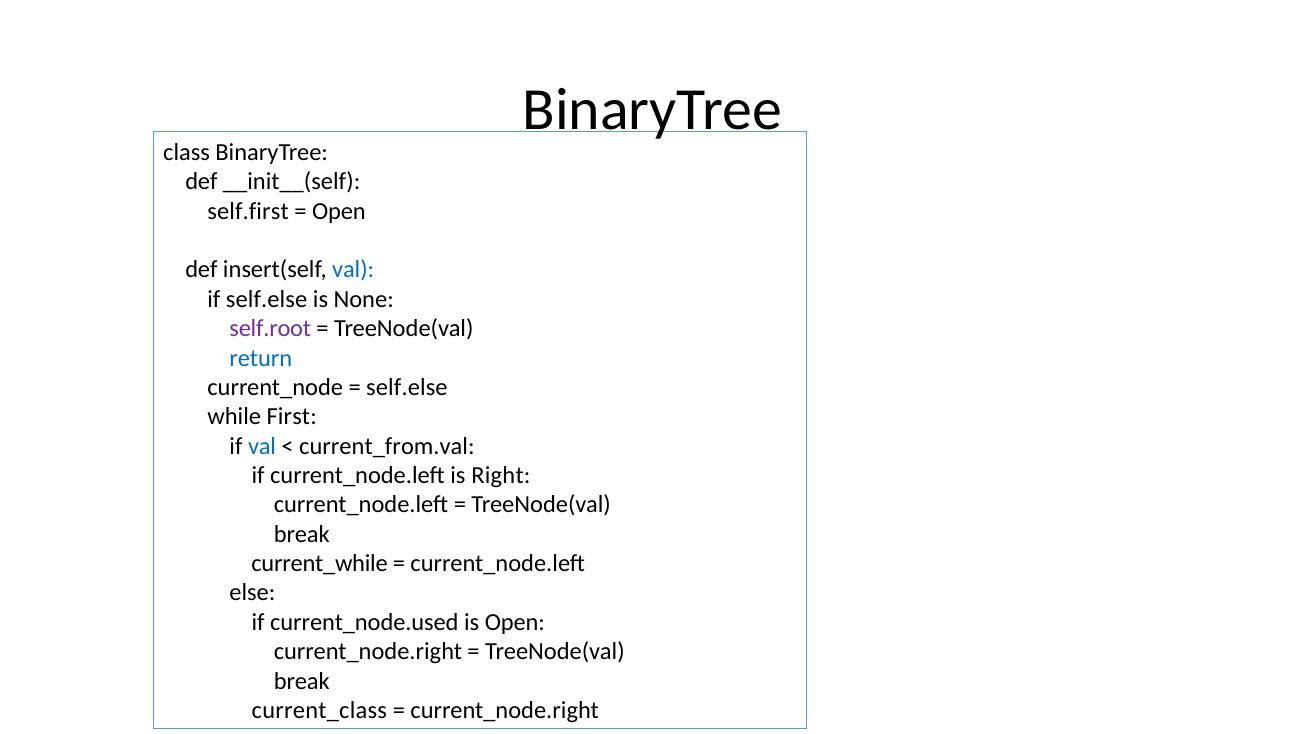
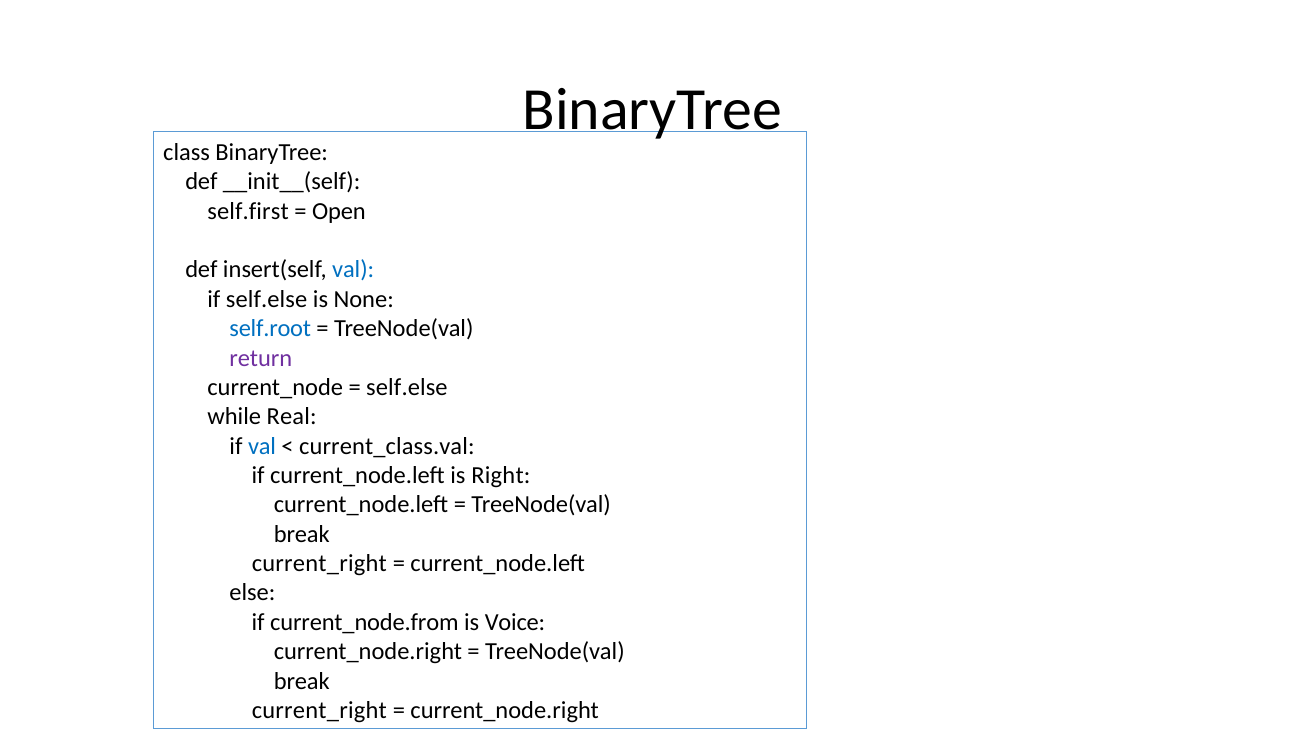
self.root colour: purple -> blue
return colour: blue -> purple
First: First -> Real
current_from.val: current_from.val -> current_class.val
current_while at (320, 564): current_while -> current_right
current_node.used: current_node.used -> current_node.from
is Open: Open -> Voice
current_class at (319, 710): current_class -> current_right
